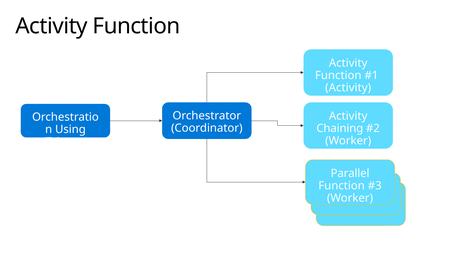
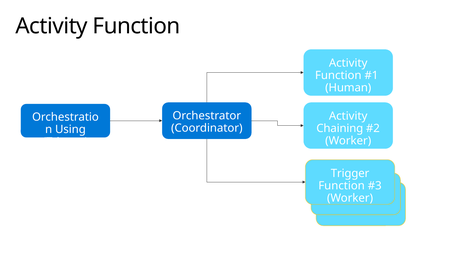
Activity at (348, 88): Activity -> Human
Parallel at (350, 174): Parallel -> Trigger
